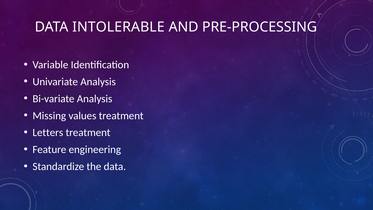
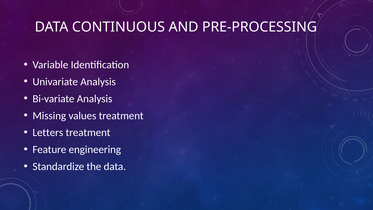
INTOLERABLE: INTOLERABLE -> CONTINUOUS
